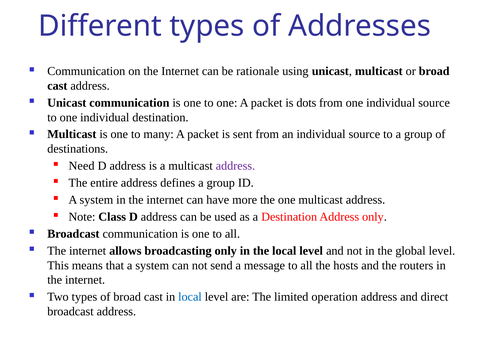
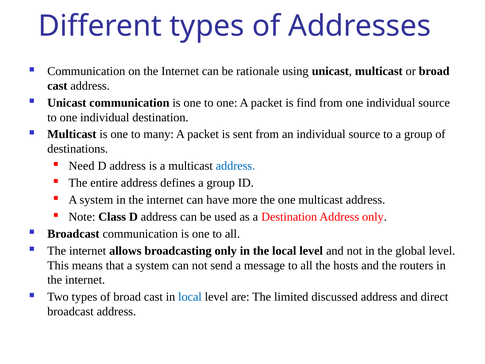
dots: dots -> find
address at (235, 166) colour: purple -> blue
operation: operation -> discussed
